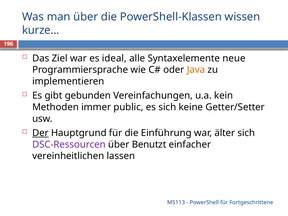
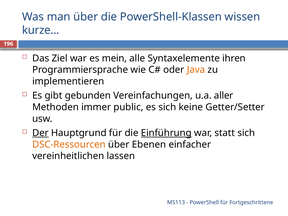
ideal: ideal -> mein
neue: neue -> ihren
kein: kein -> aller
Einführung underline: none -> present
älter: älter -> statt
DSC-Ressourcen colour: purple -> orange
Benutzt: Benutzt -> Ebenen
